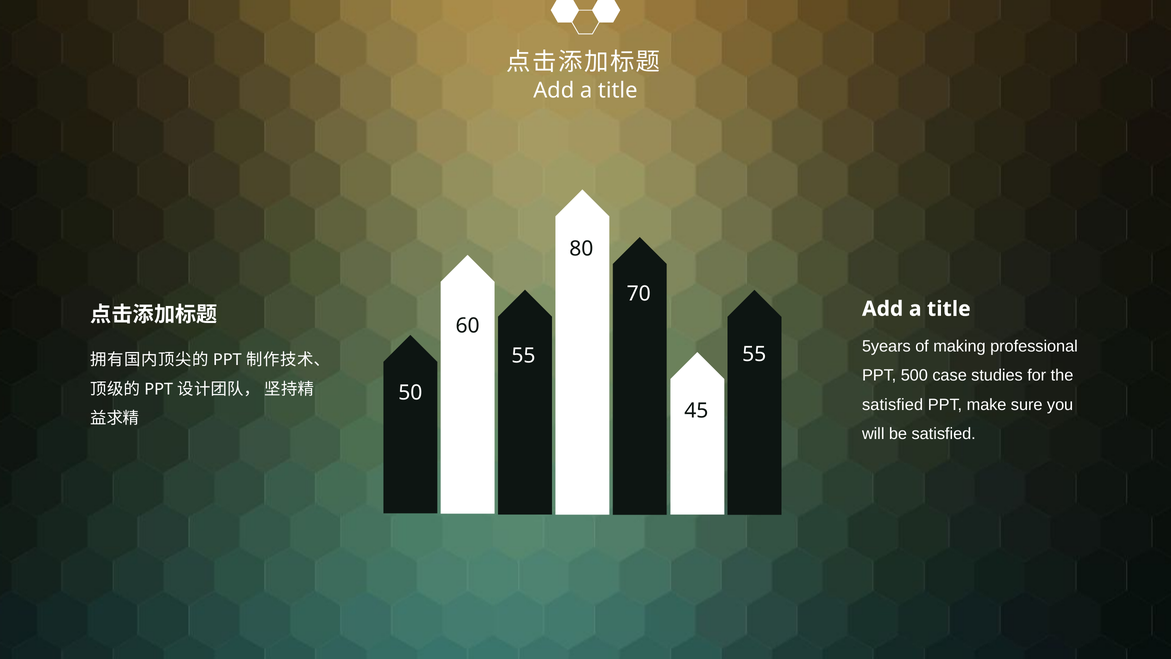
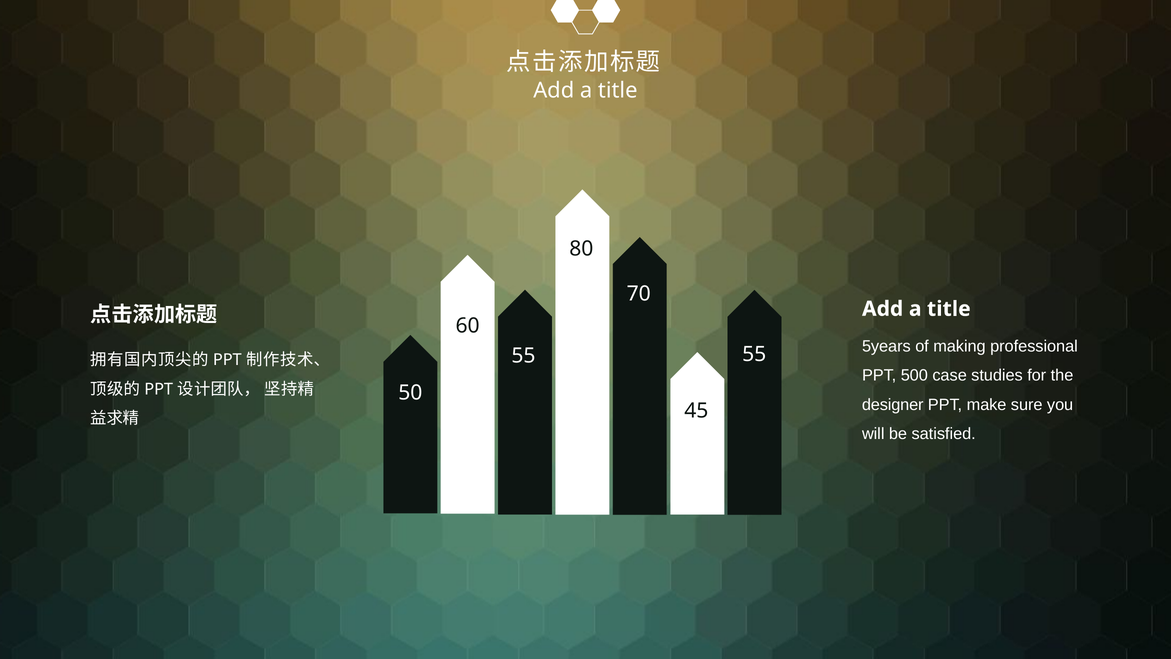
satisfied at (893, 405): satisfied -> designer
